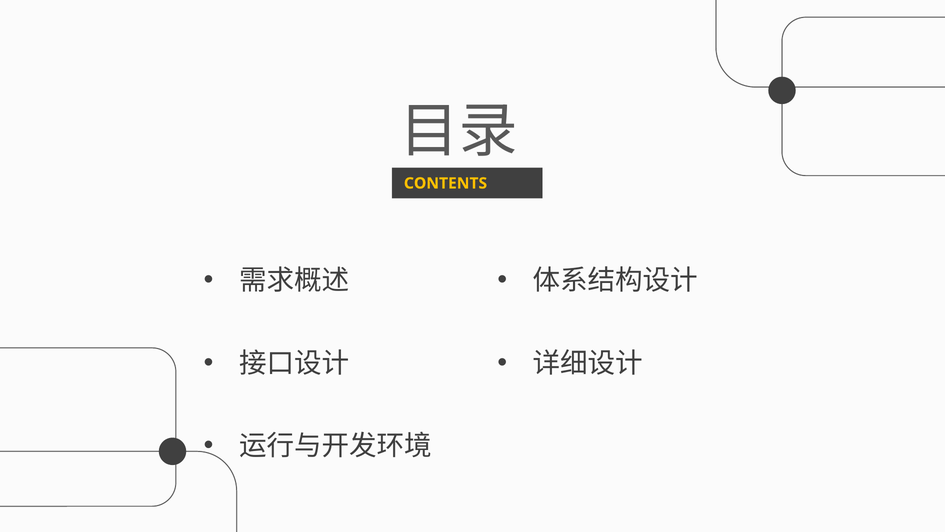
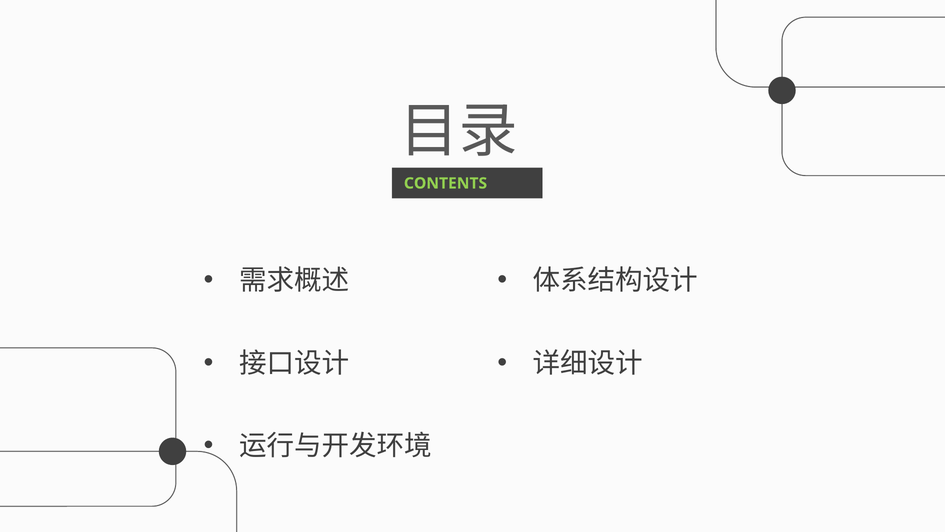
CONTENTS colour: yellow -> light green
